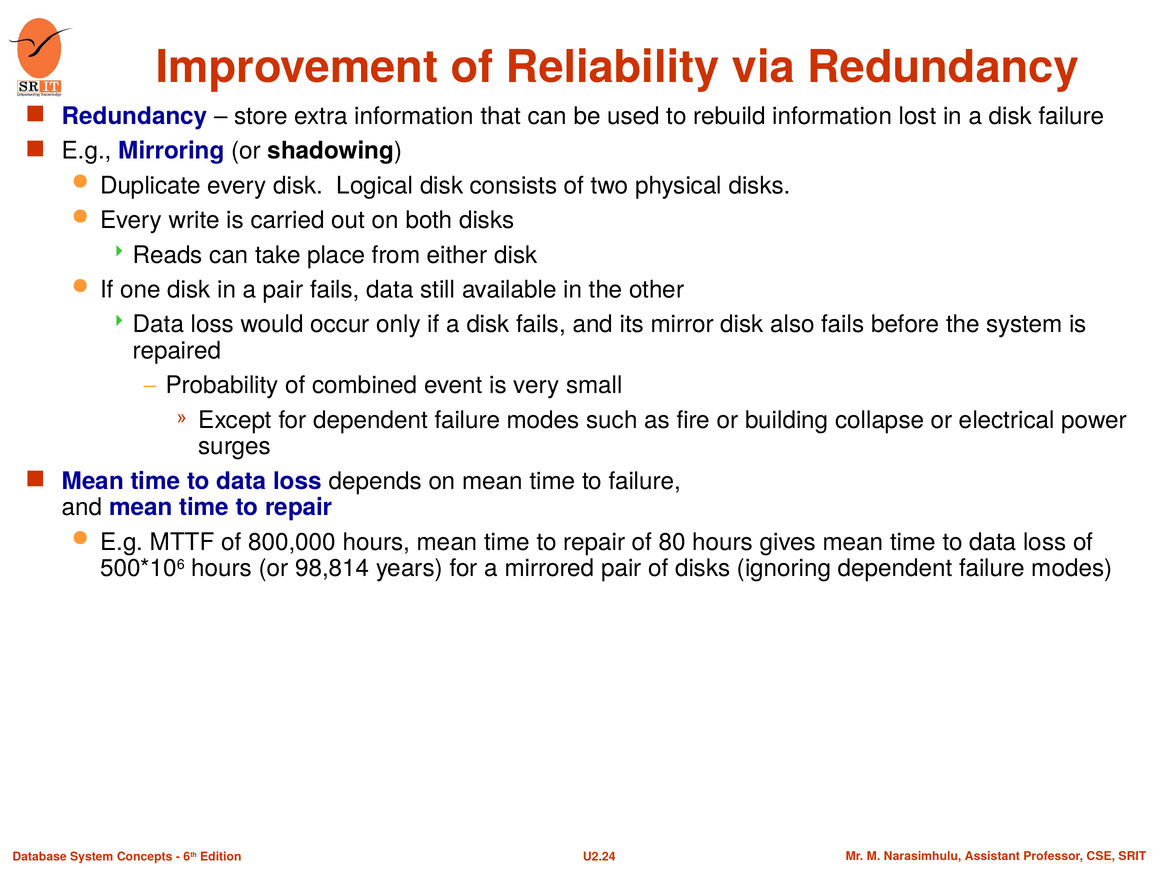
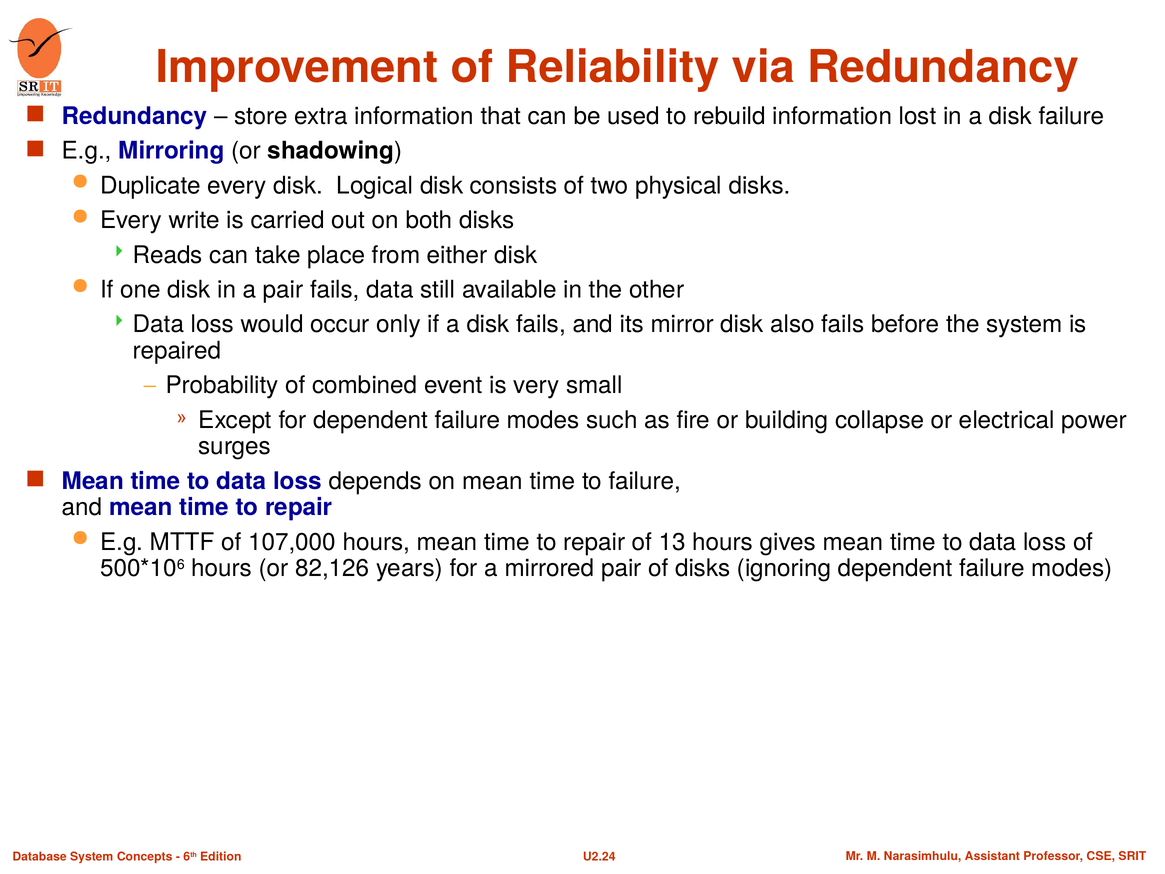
800,000: 800,000 -> 107,000
80: 80 -> 13
98,814: 98,814 -> 82,126
